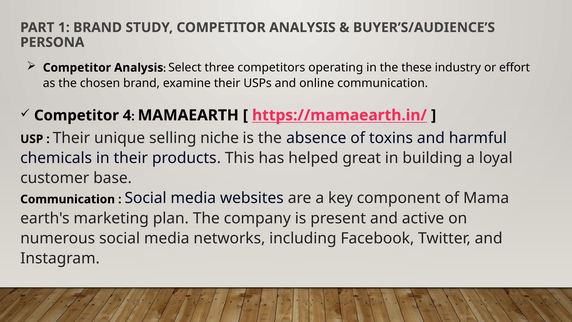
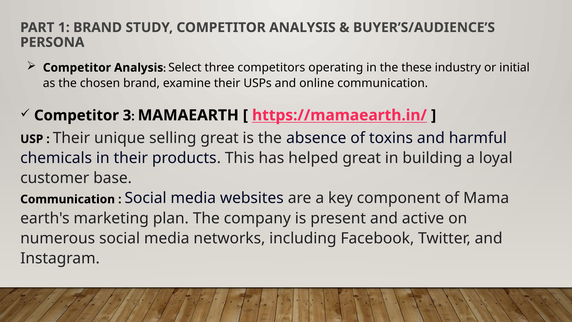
effort: effort -> initial
4: 4 -> 3
selling niche: niche -> great
